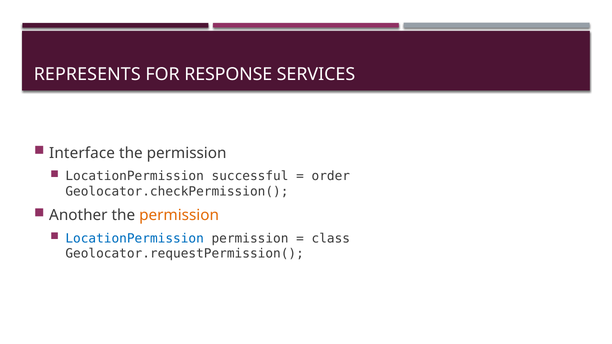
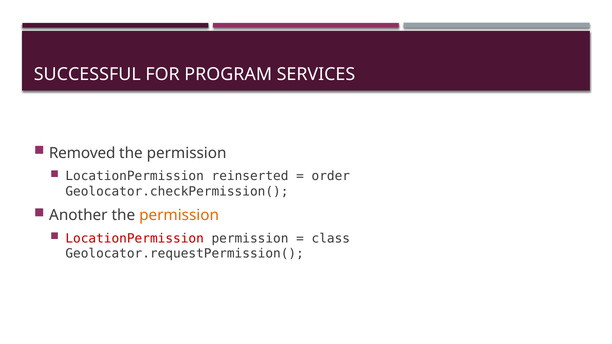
REPRESENTS: REPRESENTS -> SUCCESSFUL
RESPONSE: RESPONSE -> PROGRAM
Interface: Interface -> Removed
successful: successful -> reinserted
LocationPermission at (135, 239) colour: blue -> red
